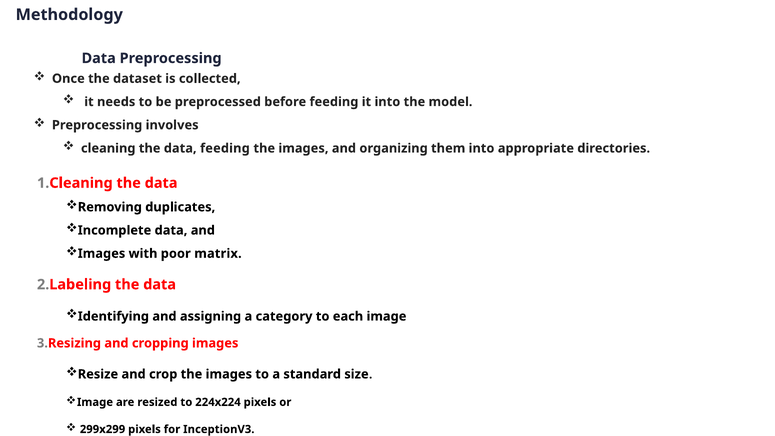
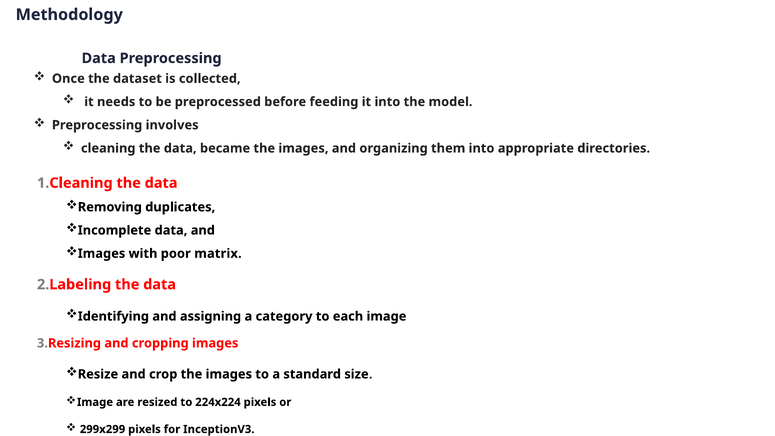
data feeding: feeding -> became
